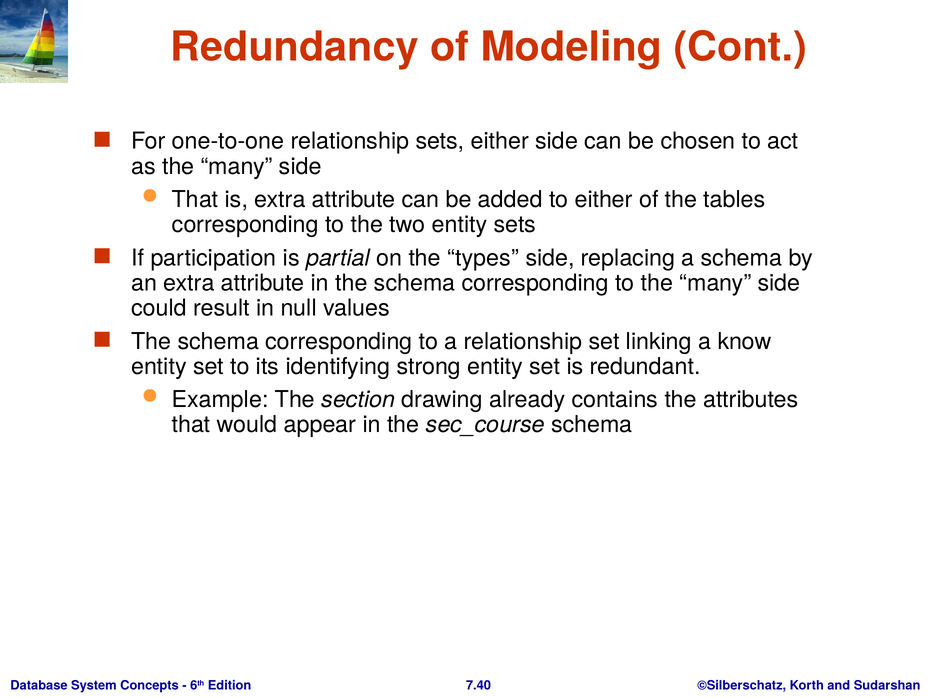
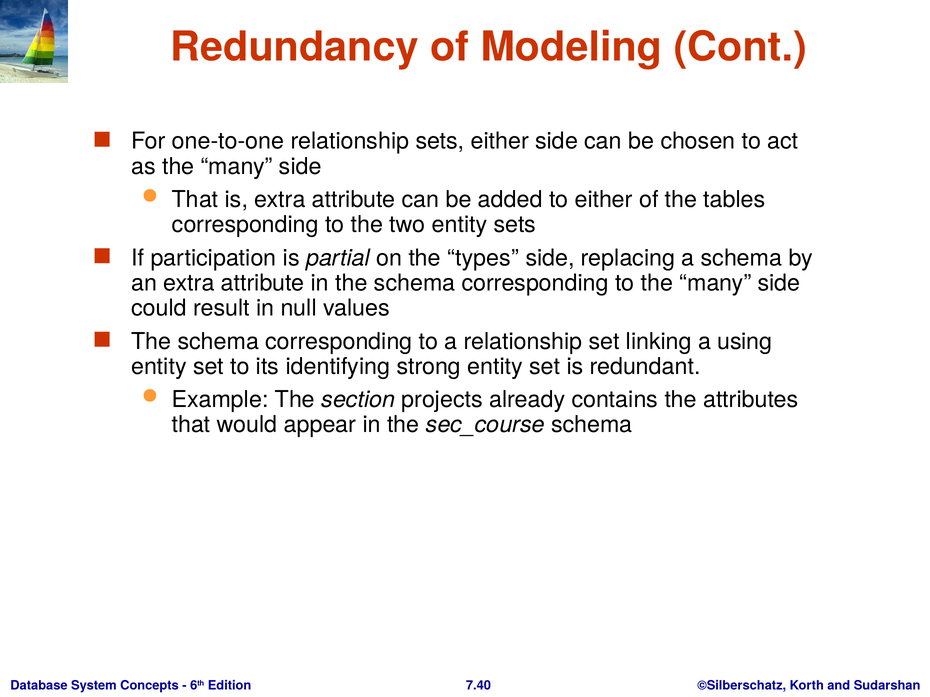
know: know -> using
drawing: drawing -> projects
